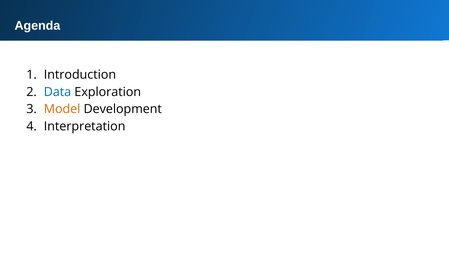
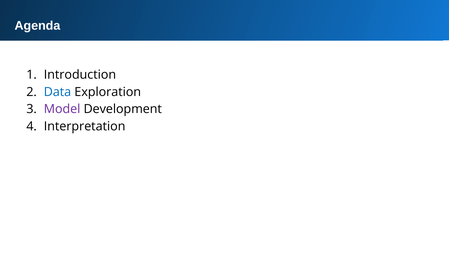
Model colour: orange -> purple
